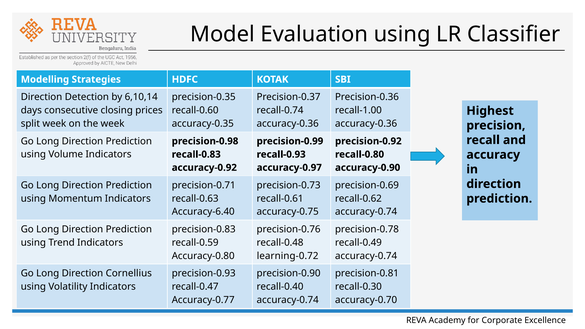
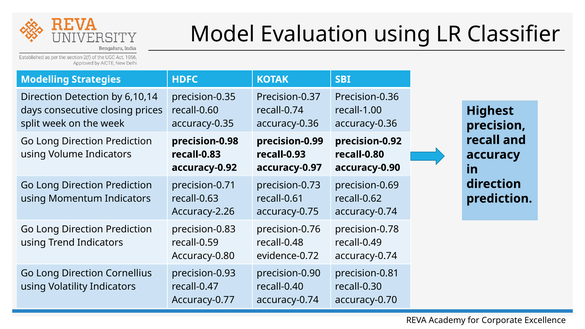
Accuracy-6.40: Accuracy-6.40 -> Accuracy-2.26
learning-0.72: learning-0.72 -> evidence-0.72
